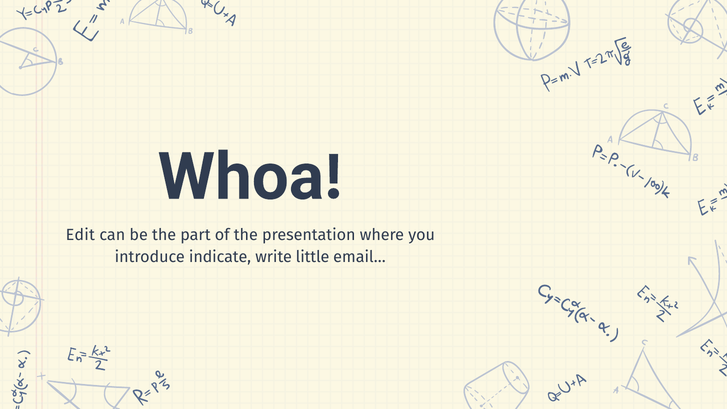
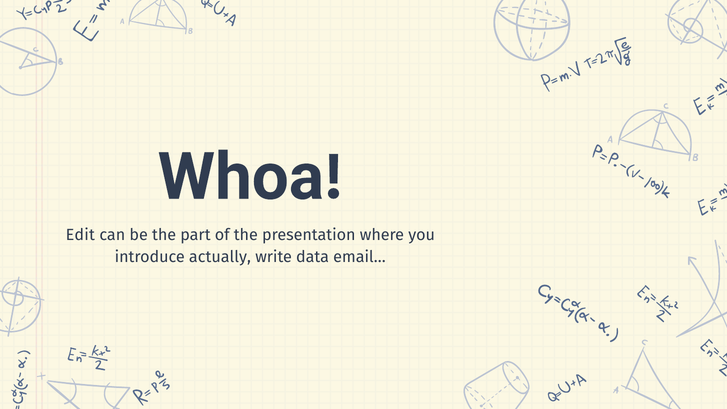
indicate: indicate -> actually
little: little -> data
